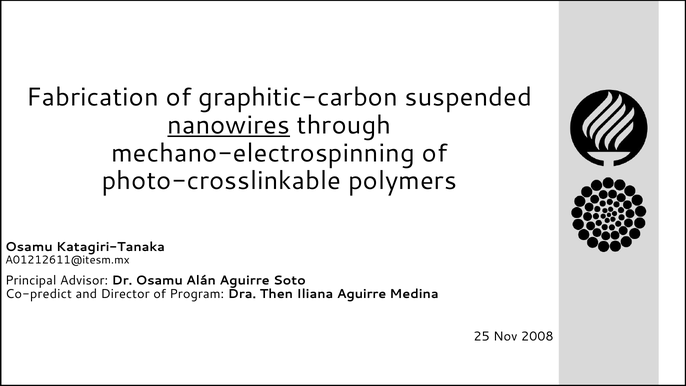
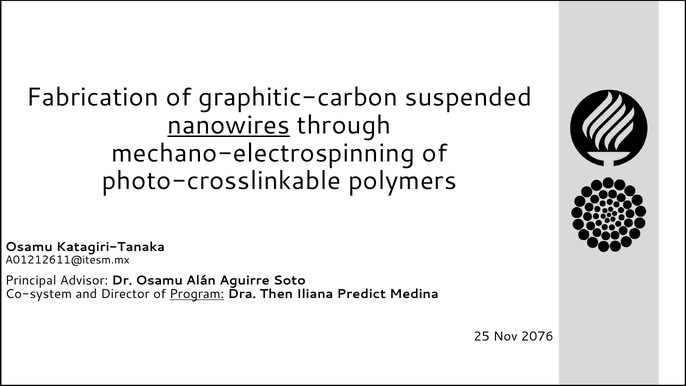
Co-predict: Co-predict -> Co-system
Program underline: none -> present
Iliana Aguirre: Aguirre -> Predict
2008: 2008 -> 2076
